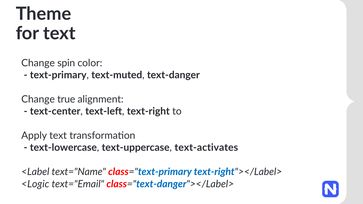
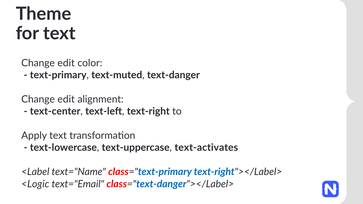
spin at (66, 63): spin -> edit
true at (66, 99): true -> edit
